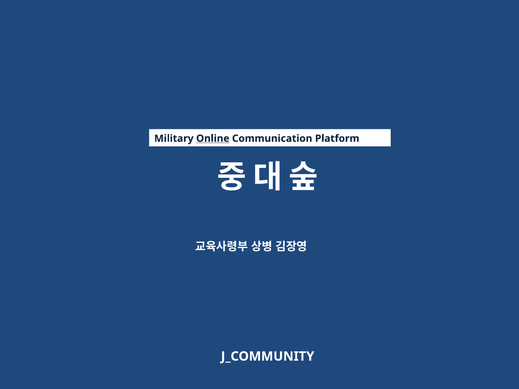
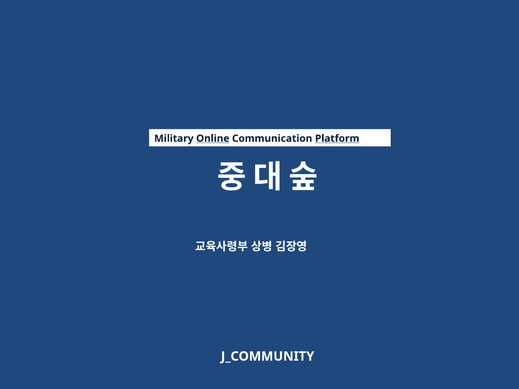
Platform underline: none -> present
